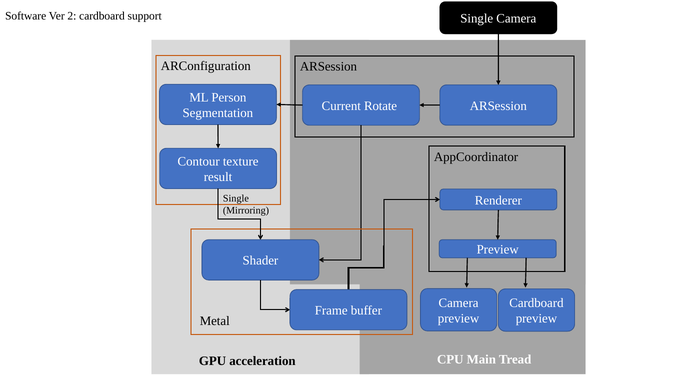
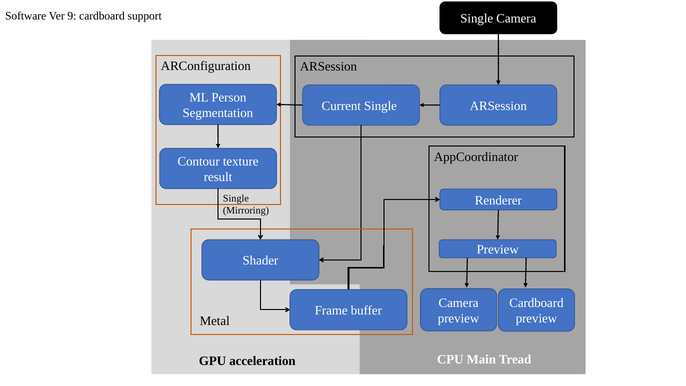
2: 2 -> 9
Current Rotate: Rotate -> Single
